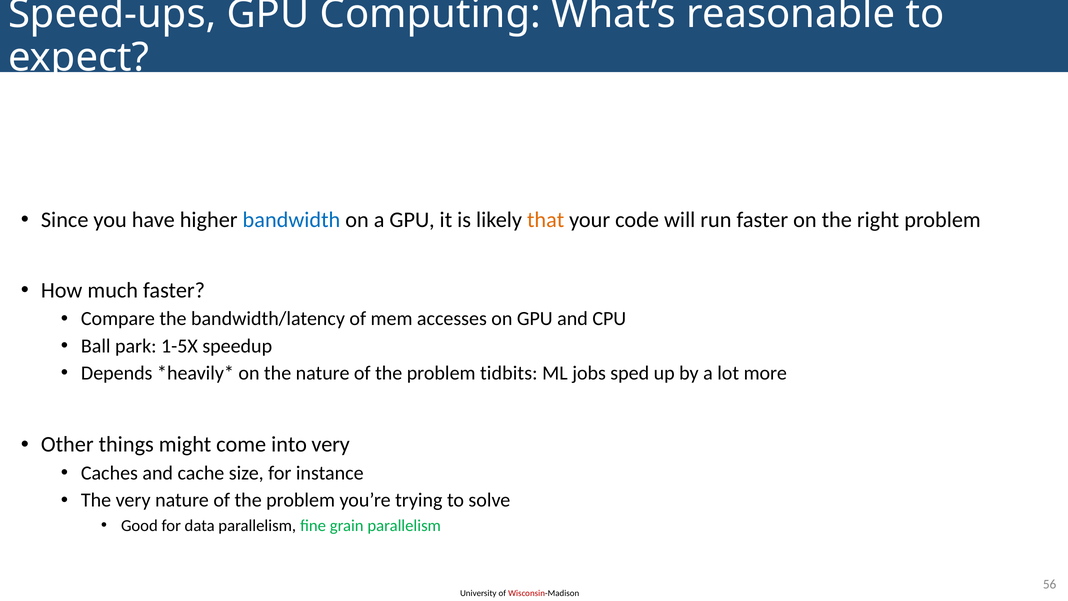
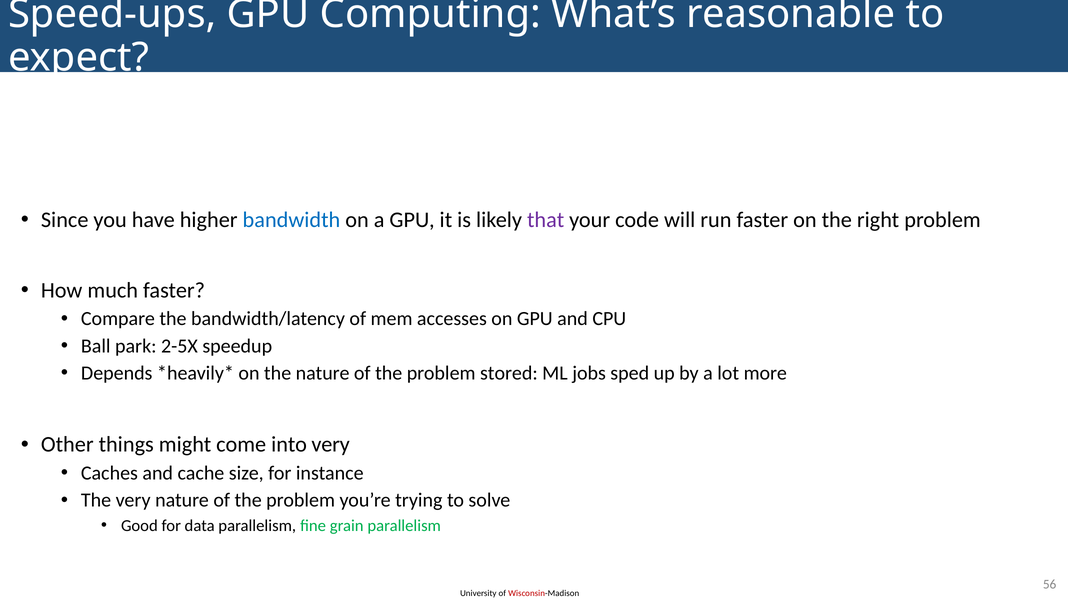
that colour: orange -> purple
1-5X: 1-5X -> 2-5X
tidbits: tidbits -> stored
